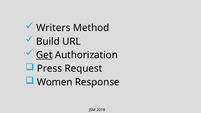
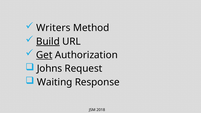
Build underline: none -> present
Press: Press -> Johns
Women: Women -> Waiting
